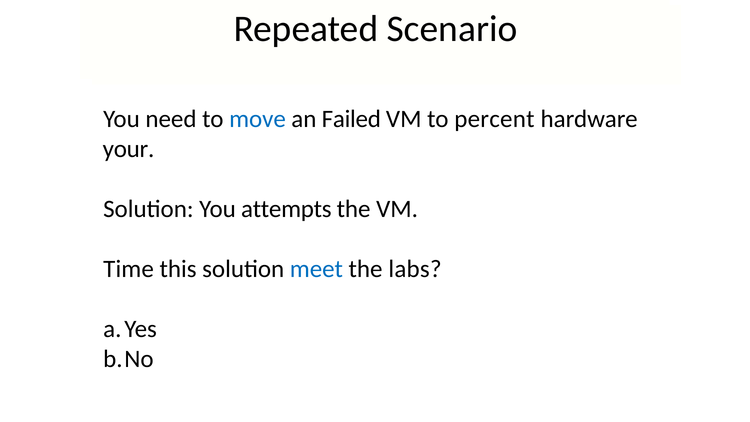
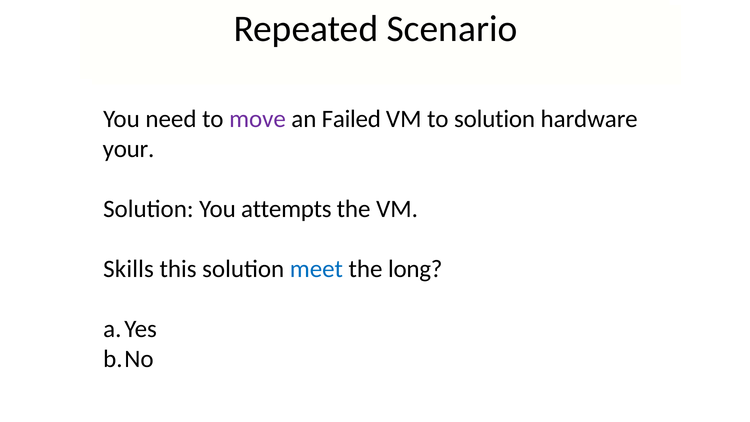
move colour: blue -> purple
to percent: percent -> solution
Time: Time -> Skills
labs: labs -> long
